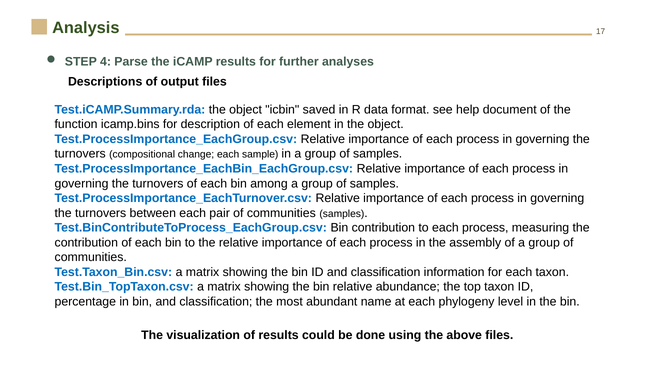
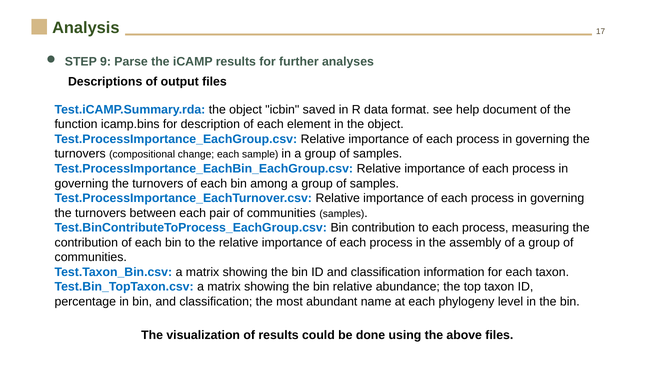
4: 4 -> 9
